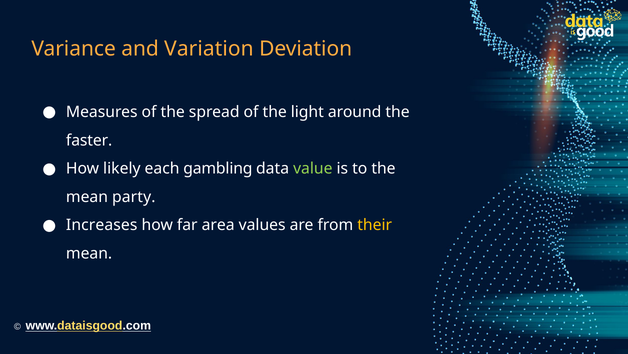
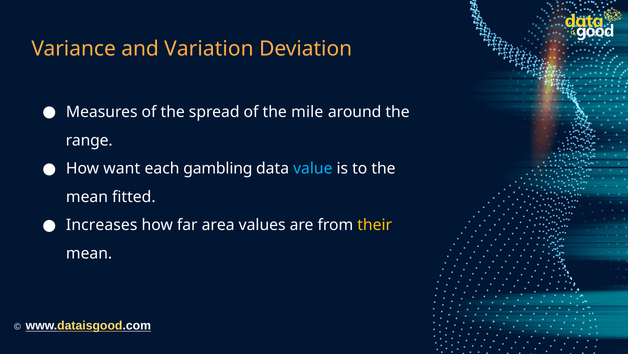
light: light -> mile
faster: faster -> range
likely: likely -> want
value colour: light green -> light blue
party: party -> fitted
